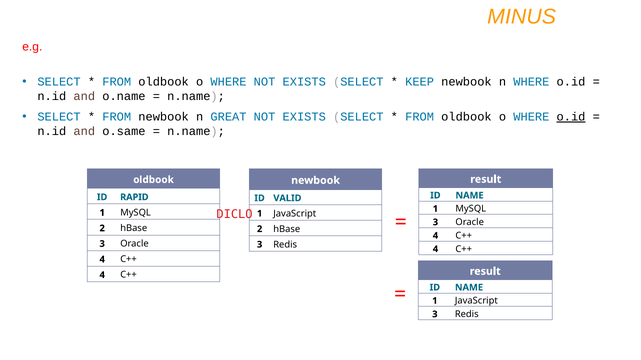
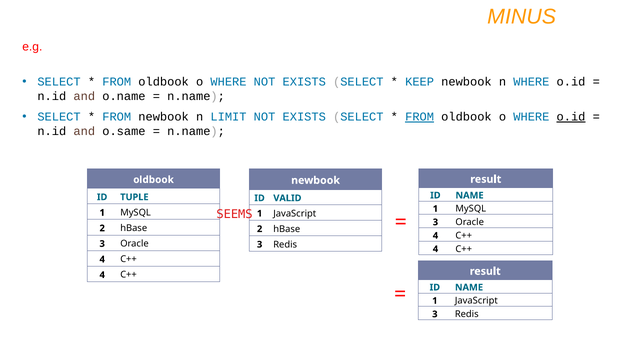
GREAT: GREAT -> LIMIT
FROM at (420, 117) underline: none -> present
RAPID: RAPID -> TUPLE
DICLO: DICLO -> SEEMS
